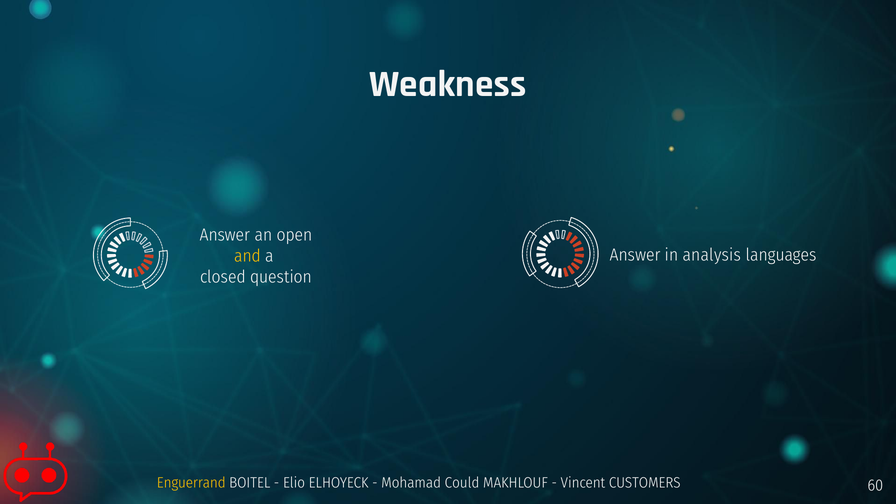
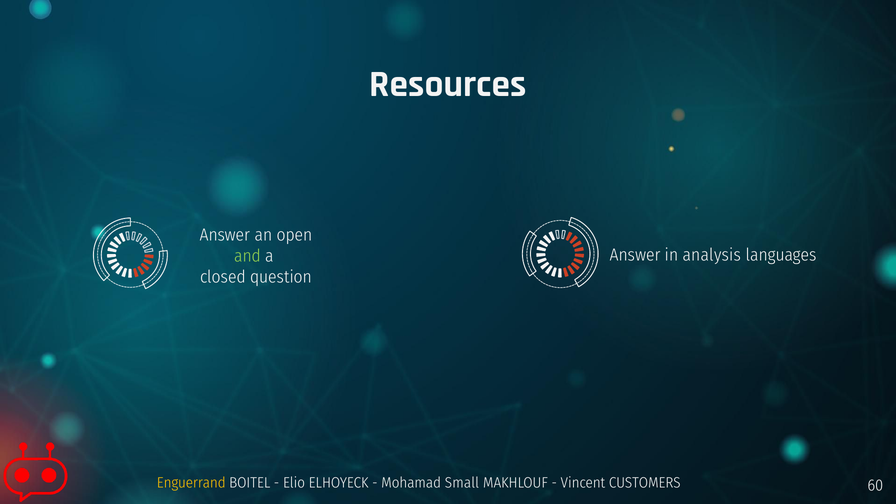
Weakness: Weakness -> Resources
and colour: yellow -> light green
Could: Could -> Small
